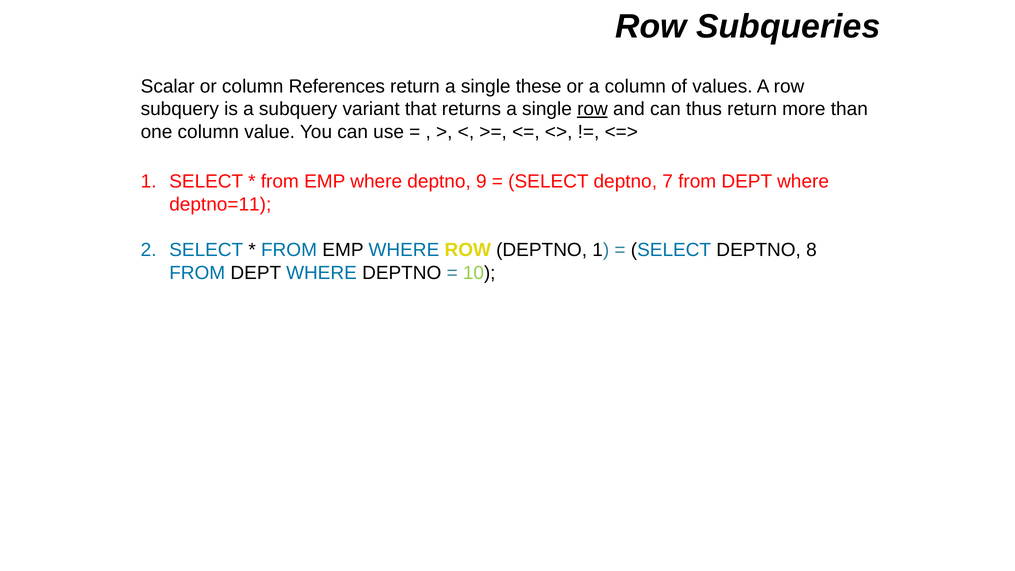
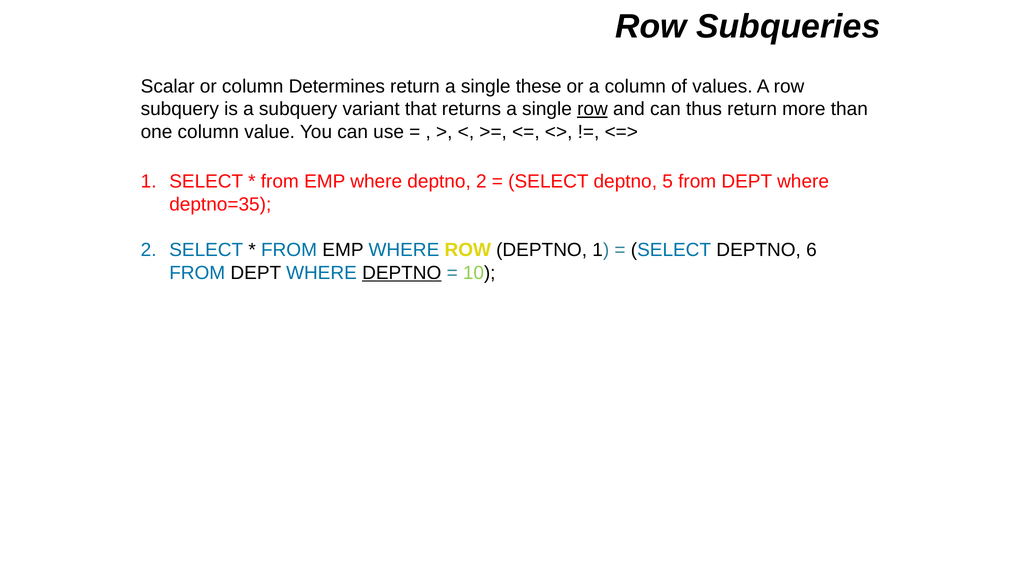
References: References -> Determines
deptno 9: 9 -> 2
7: 7 -> 5
deptno=11: deptno=11 -> deptno=35
8: 8 -> 6
DEPTNO at (402, 273) underline: none -> present
